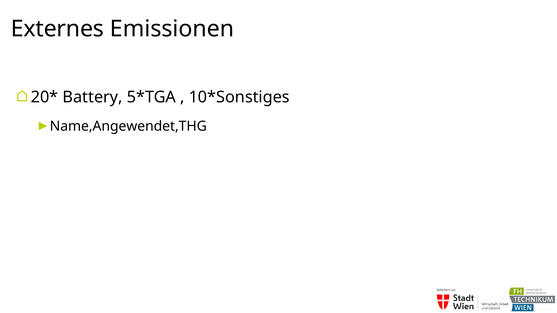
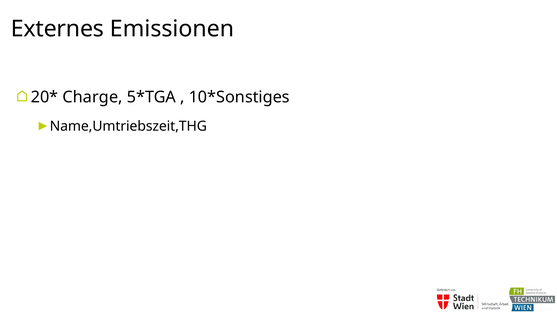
Battery: Battery -> Charge
Name,Angewendet,THG: Name,Angewendet,THG -> Name,Umtriebszeit,THG
